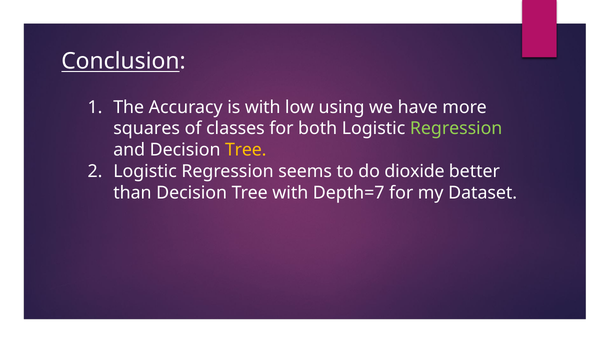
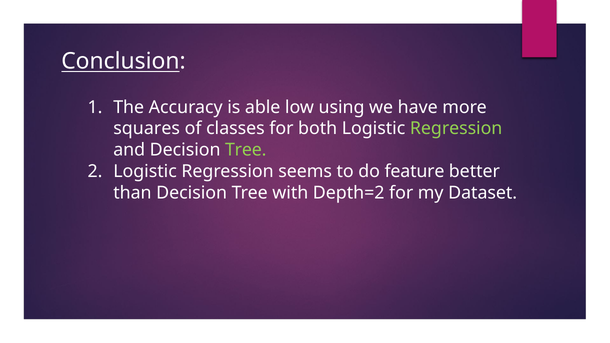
is with: with -> able
Tree at (246, 150) colour: yellow -> light green
dioxide: dioxide -> feature
Depth=7: Depth=7 -> Depth=2
